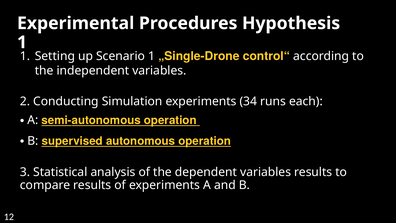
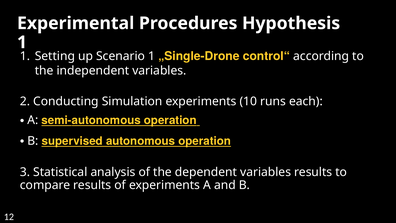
34: 34 -> 10
